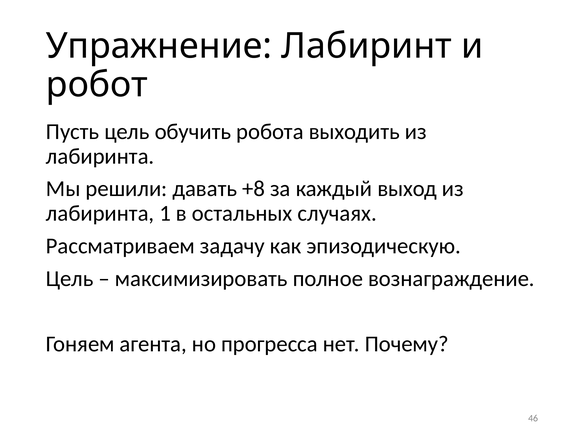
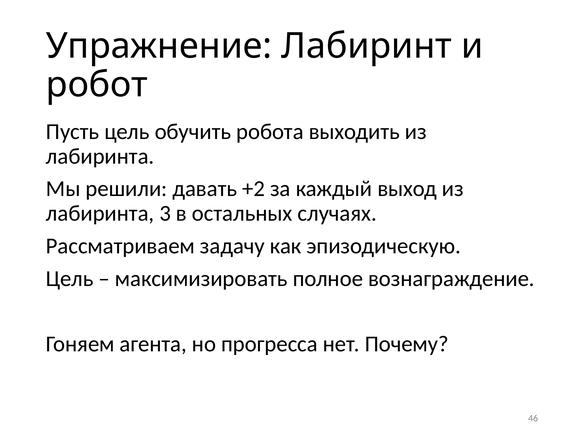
+8: +8 -> +2
1: 1 -> 3
